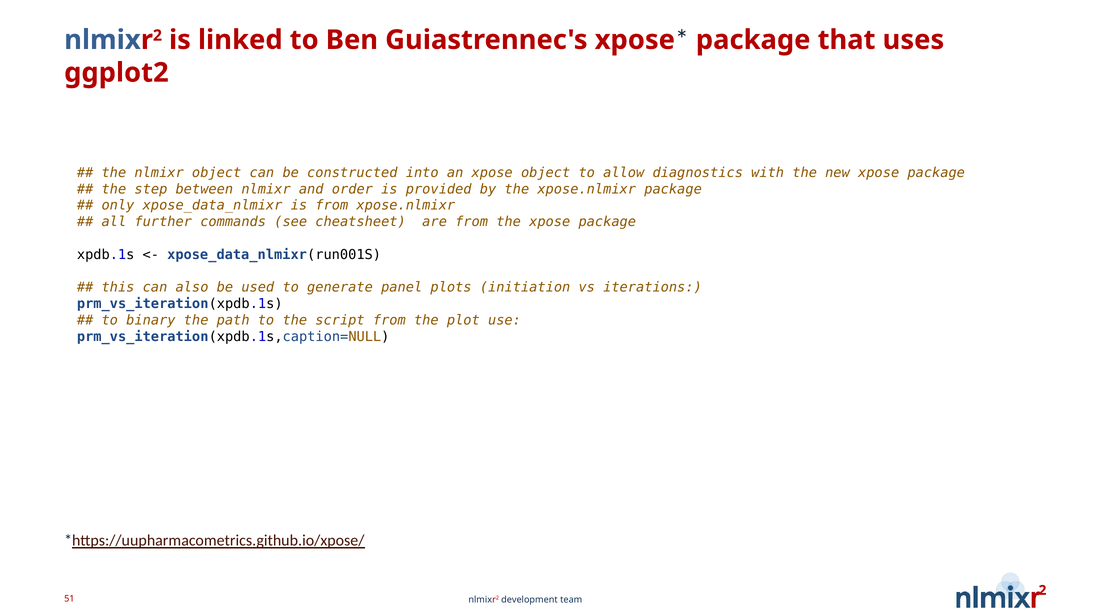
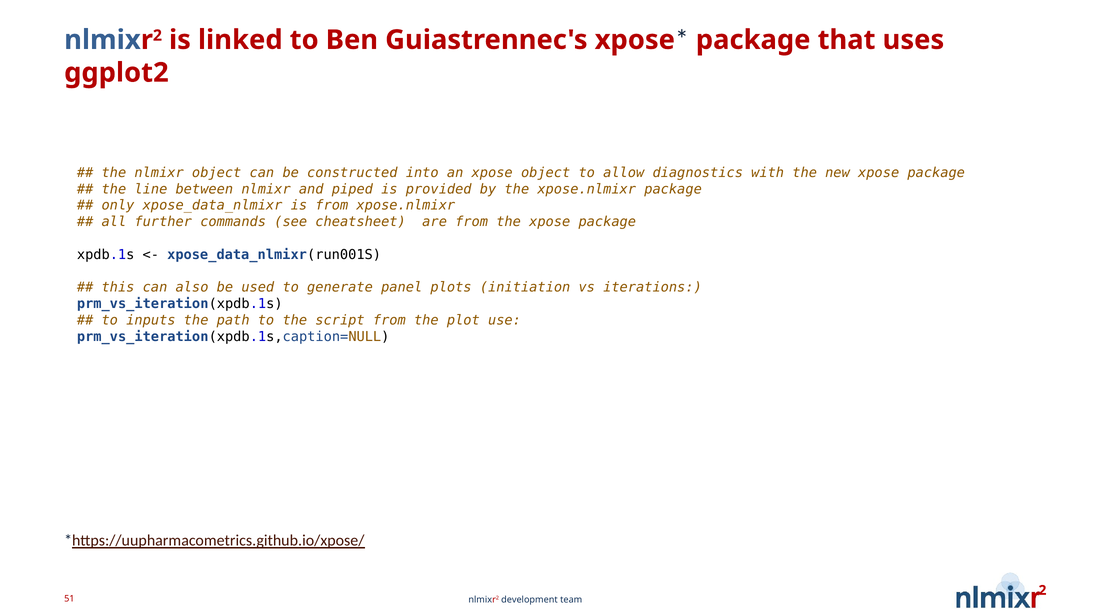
step: step -> line
order: order -> piped
binary: binary -> inputs
